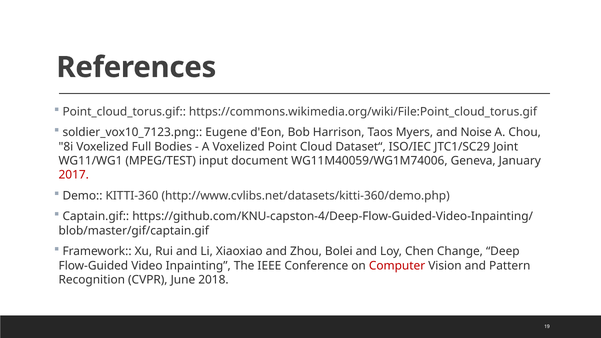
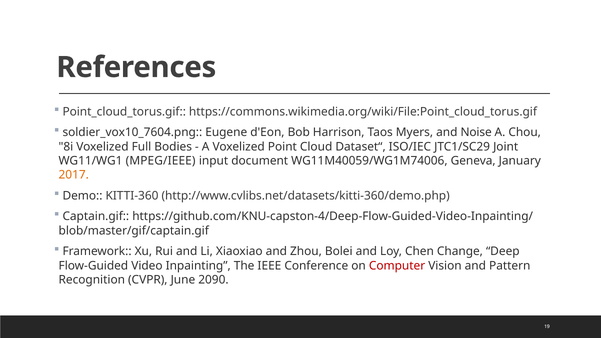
soldier_vox10_7123.png: soldier_vox10_7123.png -> soldier_vox10_7604.png
MPEG/TEST: MPEG/TEST -> MPEG/IEEE
2017 colour: red -> orange
2018: 2018 -> 2090
